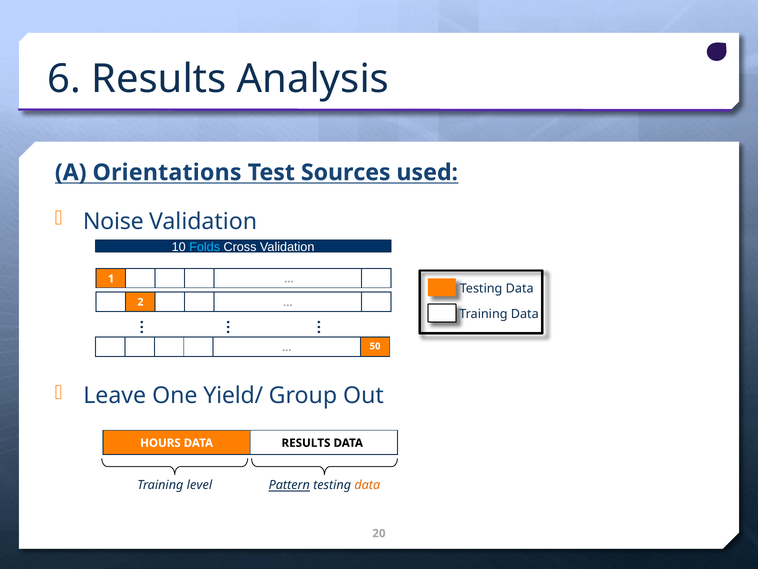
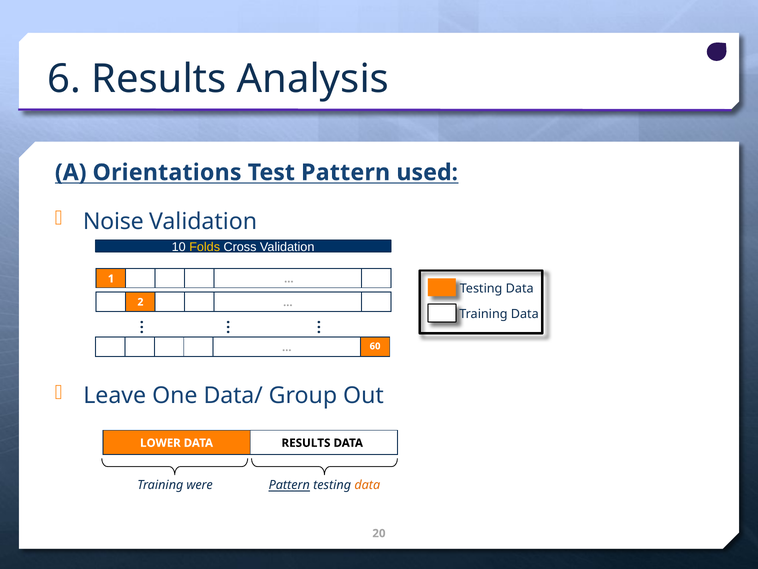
Test Sources: Sources -> Pattern
Folds colour: light blue -> yellow
50: 50 -> 60
Yield/: Yield/ -> Data/
HOURS: HOURS -> LOWER
level: level -> were
